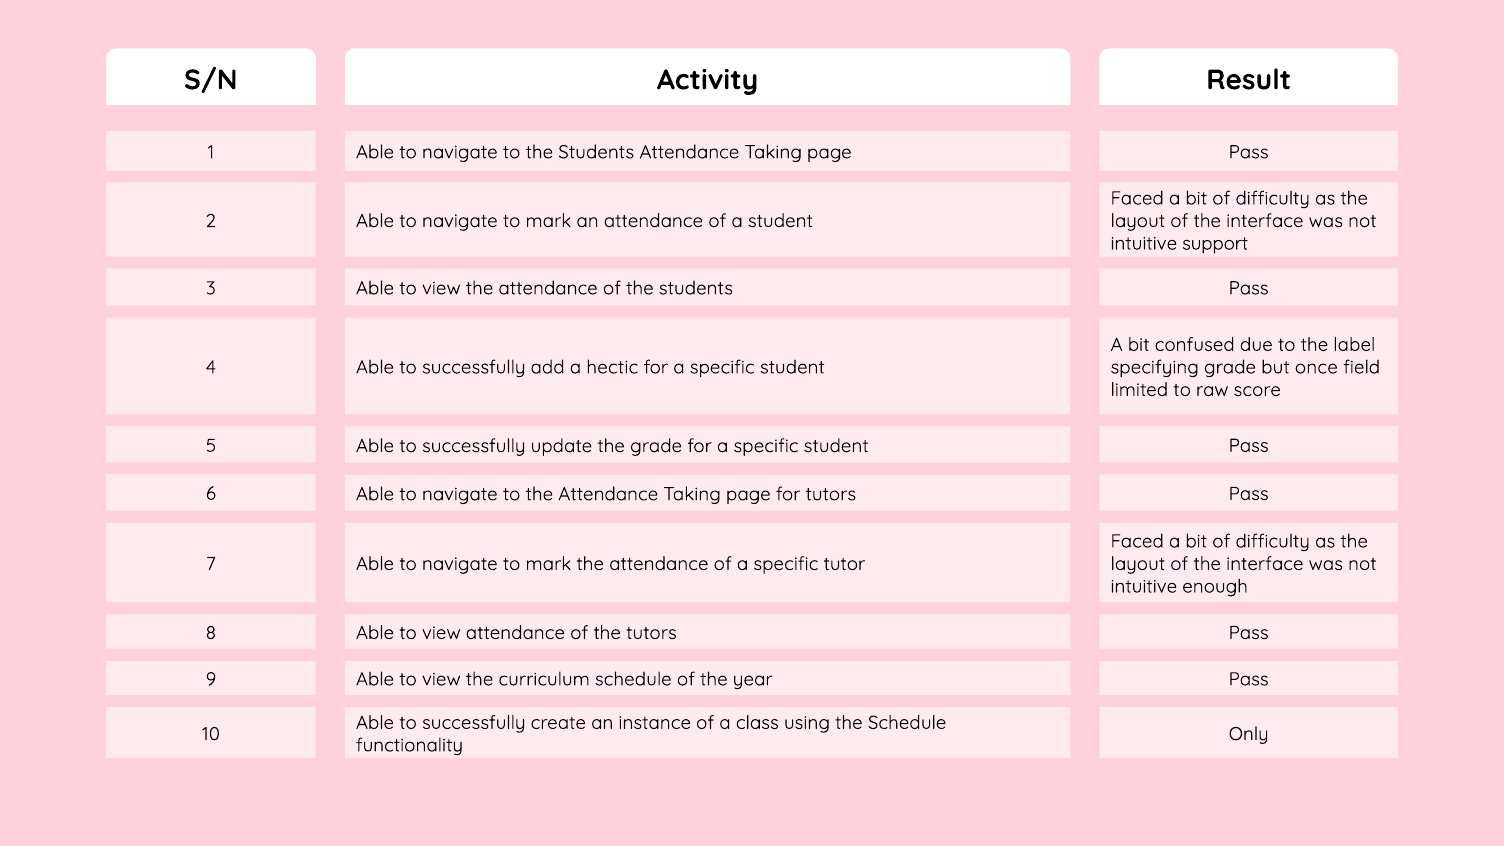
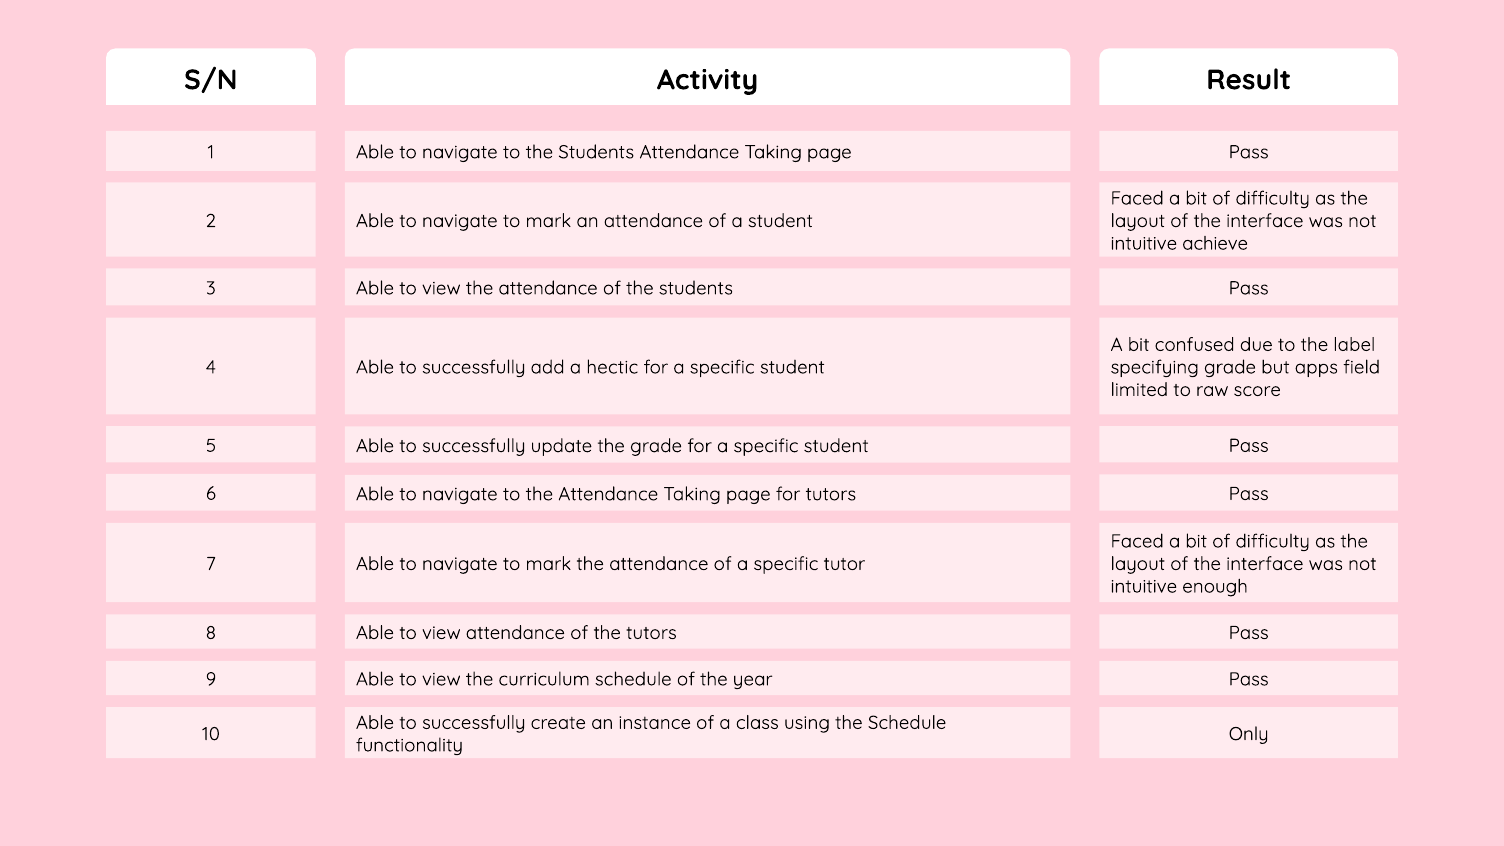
support: support -> achieve
once: once -> apps
